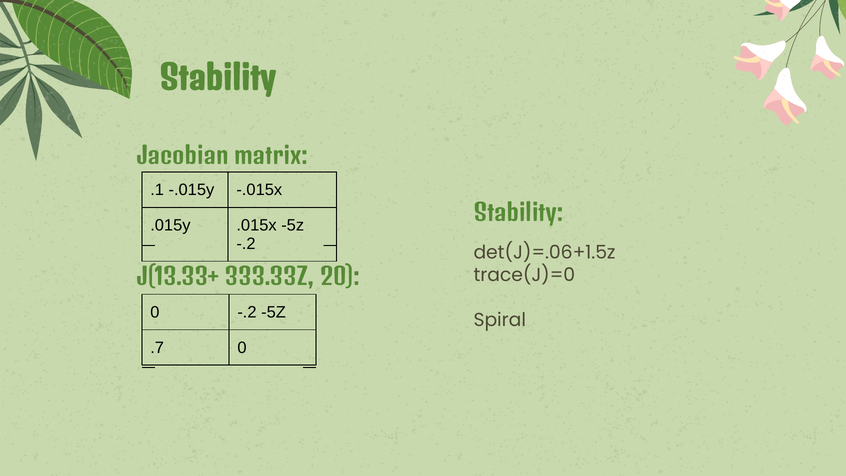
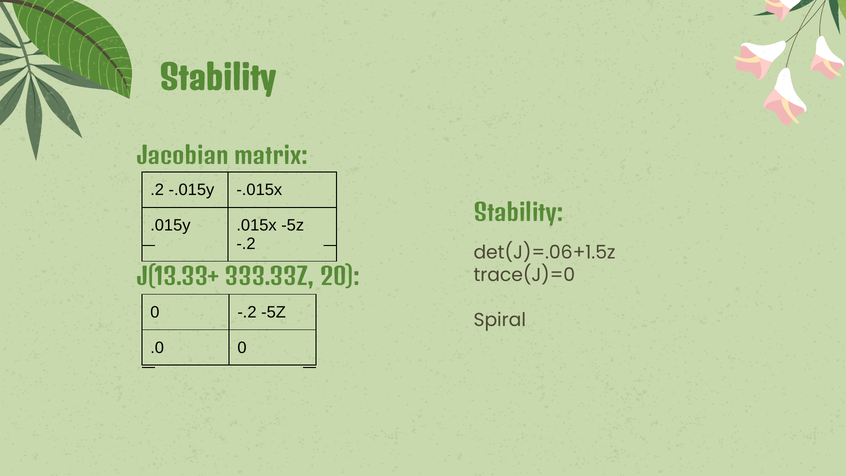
.1: .1 -> .2
.7: .7 -> .0
